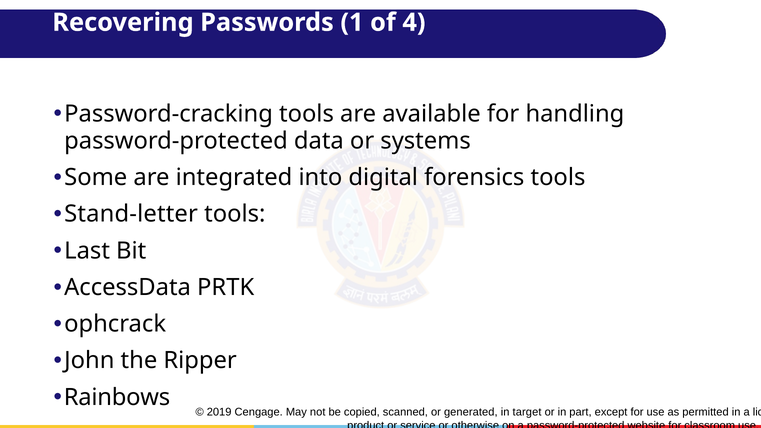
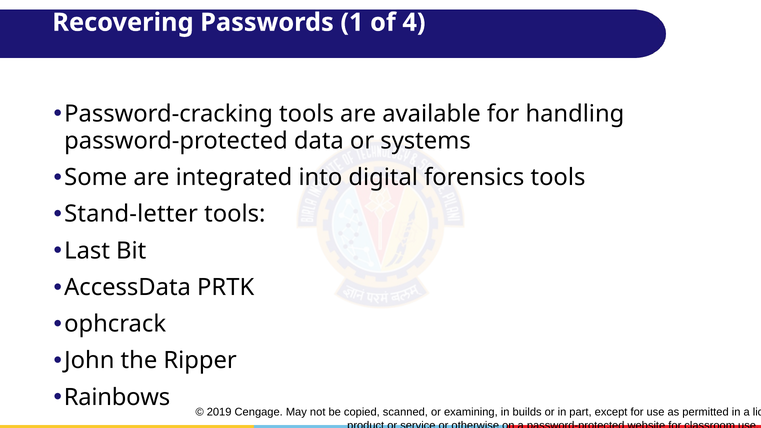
generated: generated -> examining
target: target -> builds
